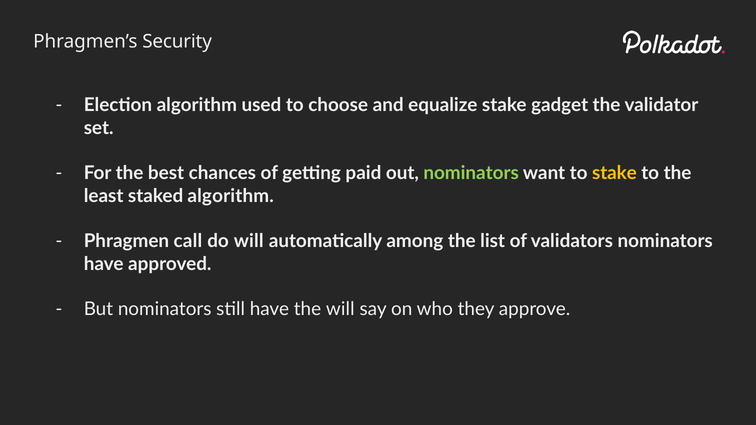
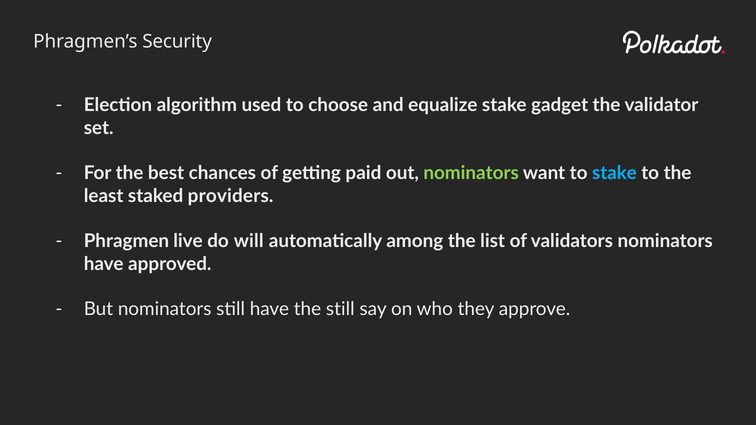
stake at (614, 173) colour: yellow -> light blue
staked algorithm: algorithm -> providers
call: call -> live
the will: will -> still
